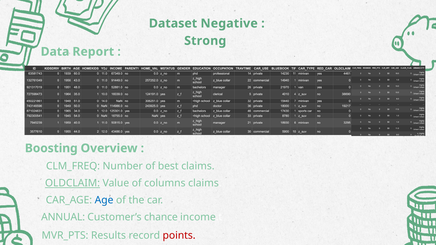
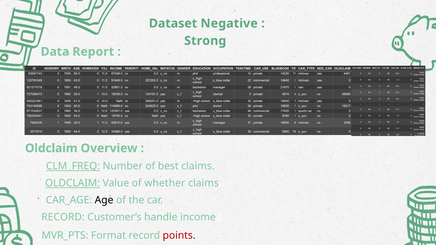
Boosting at (51, 148): Boosting -> Oldclaim
CLM_FREQ underline: none -> present
columns: columns -> whether
Age colour: blue -> black
ANNUAL at (63, 217): ANNUAL -> RECORD
chance: chance -> handle
Results: Results -> Format
